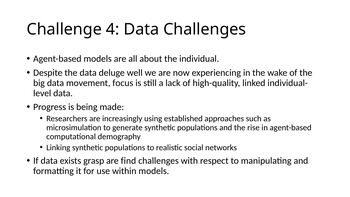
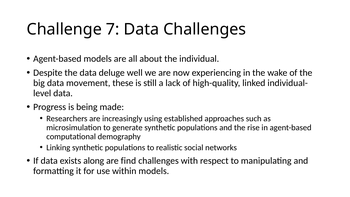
4: 4 -> 7
focus: focus -> these
grasp: grasp -> along
